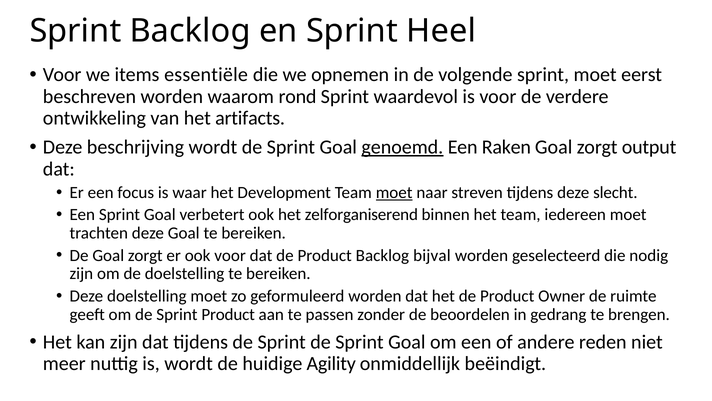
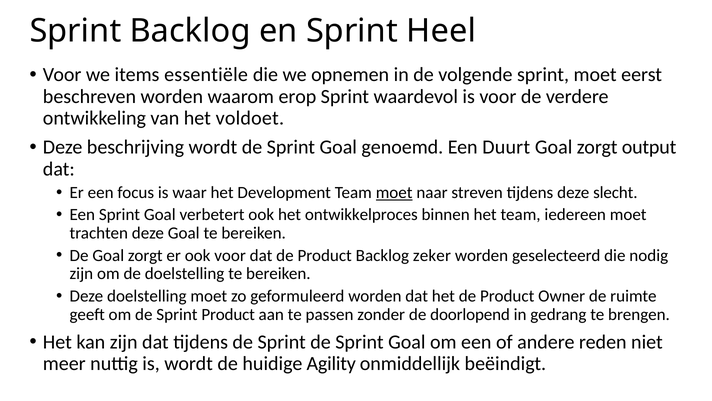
rond: rond -> erop
artifacts: artifacts -> voldoet
genoemd underline: present -> none
Raken: Raken -> Duurt
zelforganiserend: zelforganiserend -> ontwikkelproces
bijval: bijval -> zeker
beoordelen: beoordelen -> doorlopend
